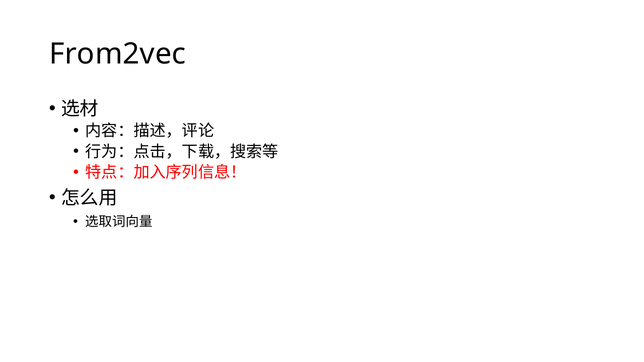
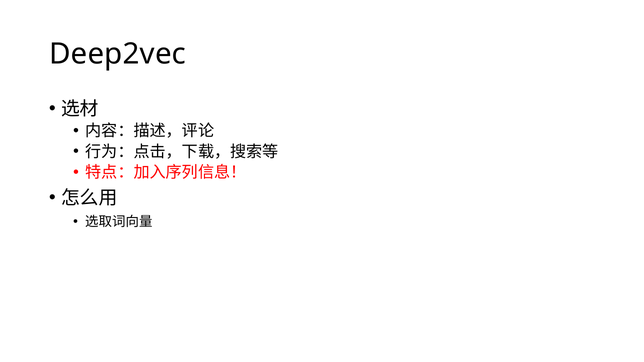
From2vec: From2vec -> Deep2vec
